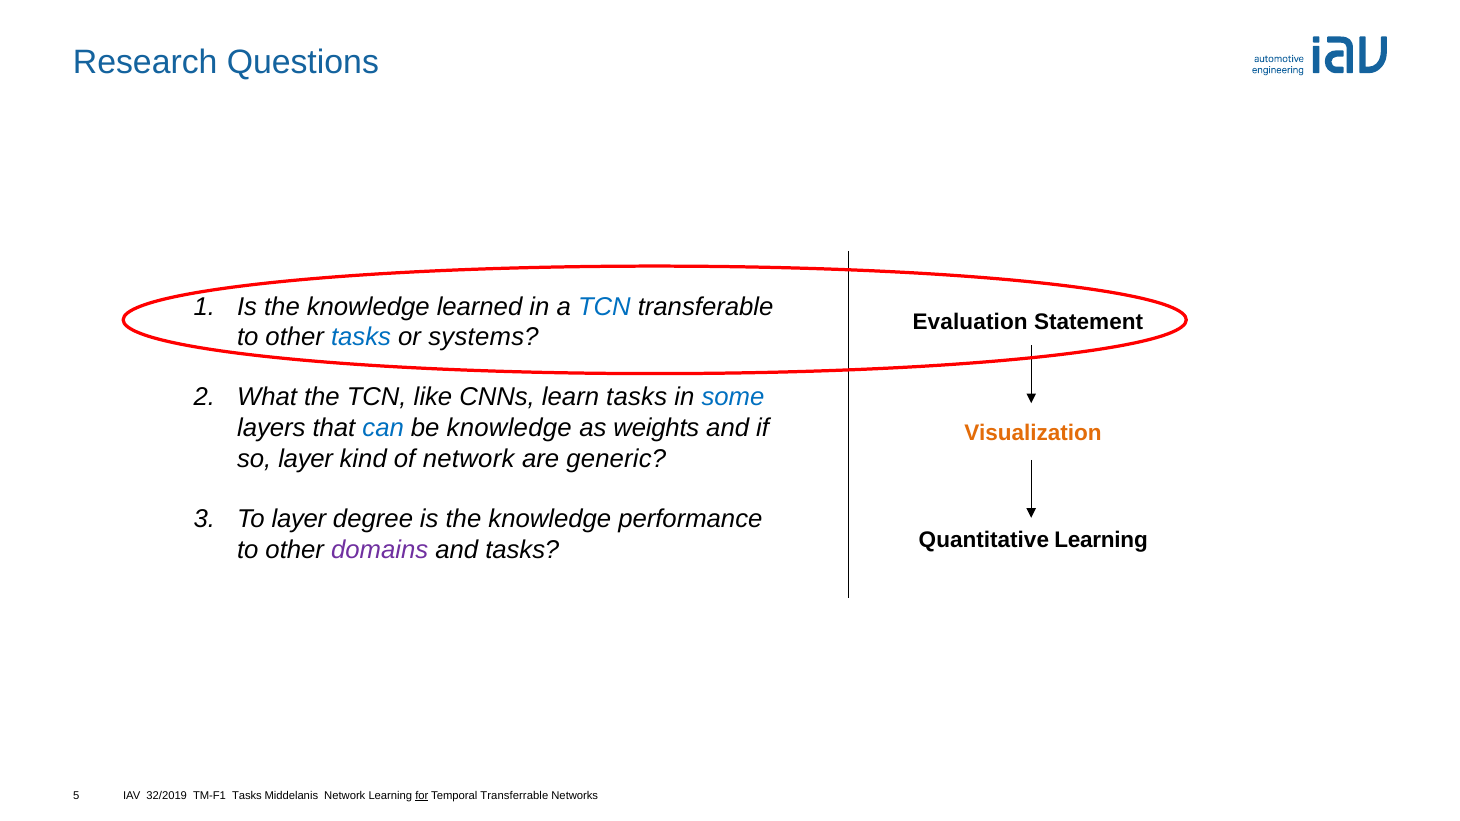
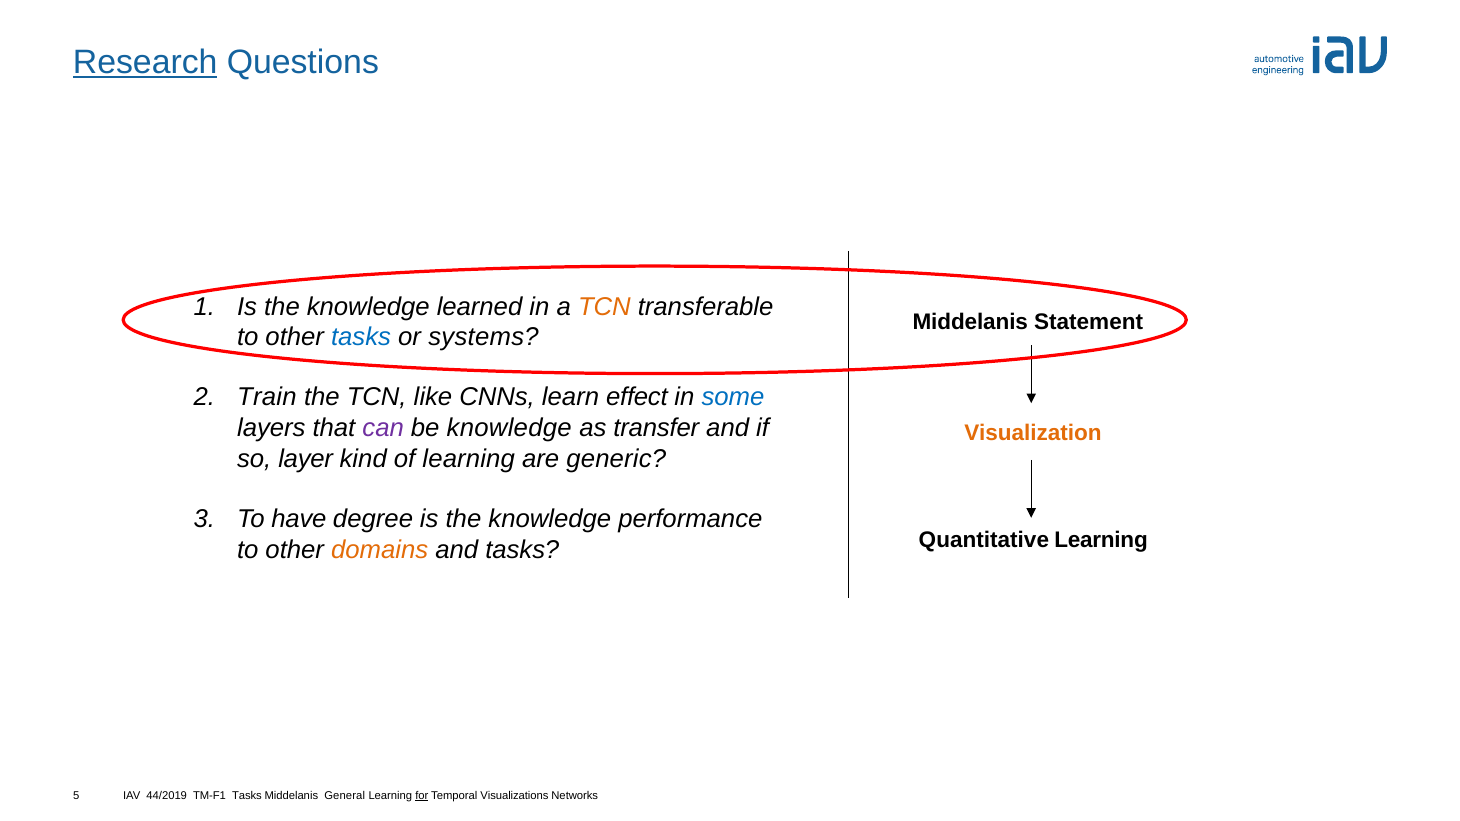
Research underline: none -> present
TCN at (604, 307) colour: blue -> orange
Evaluation at (970, 322): Evaluation -> Middelanis
What: What -> Train
learn tasks: tasks -> effect
can colour: blue -> purple
weights: weights -> transfer
of network: network -> learning
To layer: layer -> have
domains colour: purple -> orange
32/2019: 32/2019 -> 44/2019
Middelanis Network: Network -> General
Transferrable: Transferrable -> Visualizations
